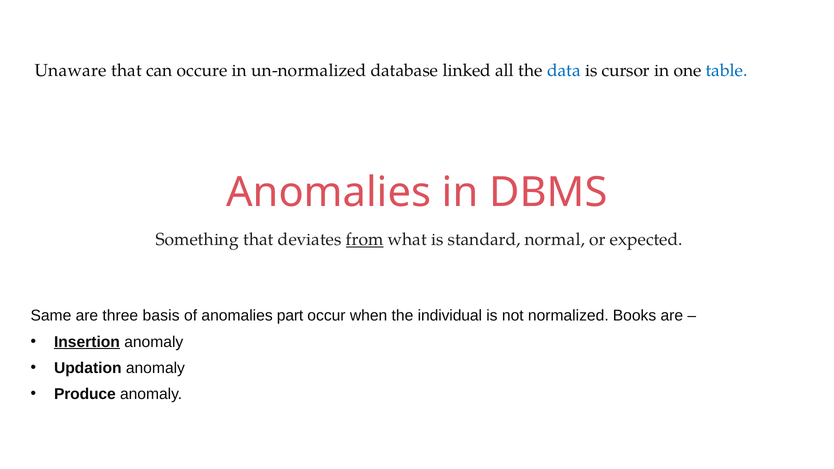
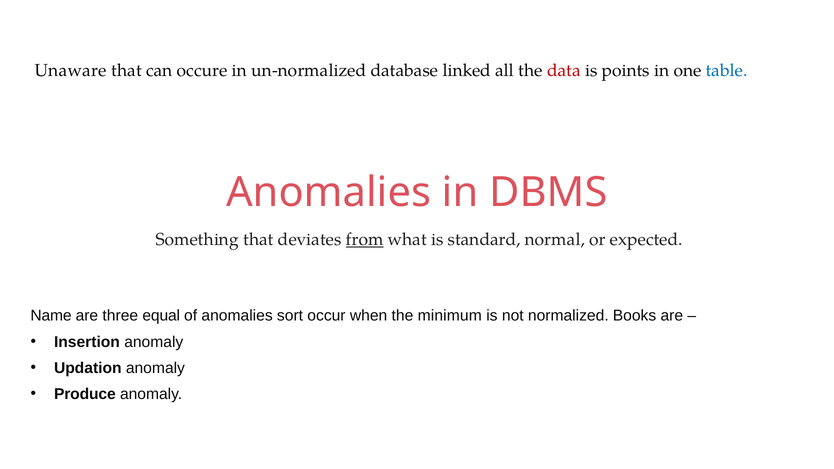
data colour: blue -> red
cursor: cursor -> points
Same: Same -> Name
basis: basis -> equal
part: part -> sort
individual: individual -> minimum
Insertion underline: present -> none
